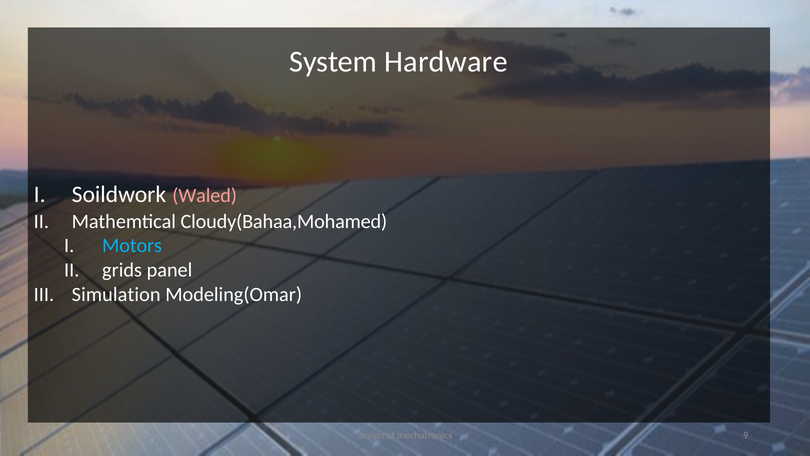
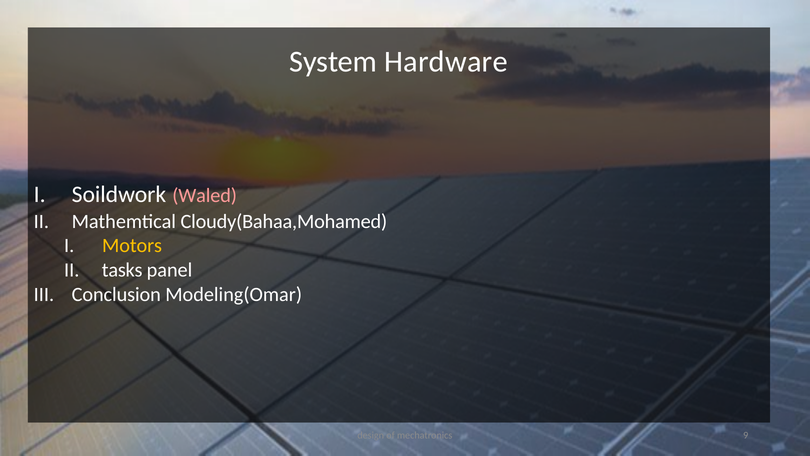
Motors colour: light blue -> yellow
grids: grids -> tasks
Simulation: Simulation -> Conclusion
